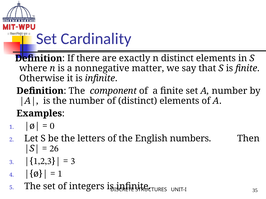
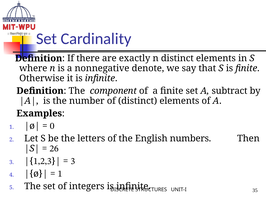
matter: matter -> denote
A number: number -> subtract
